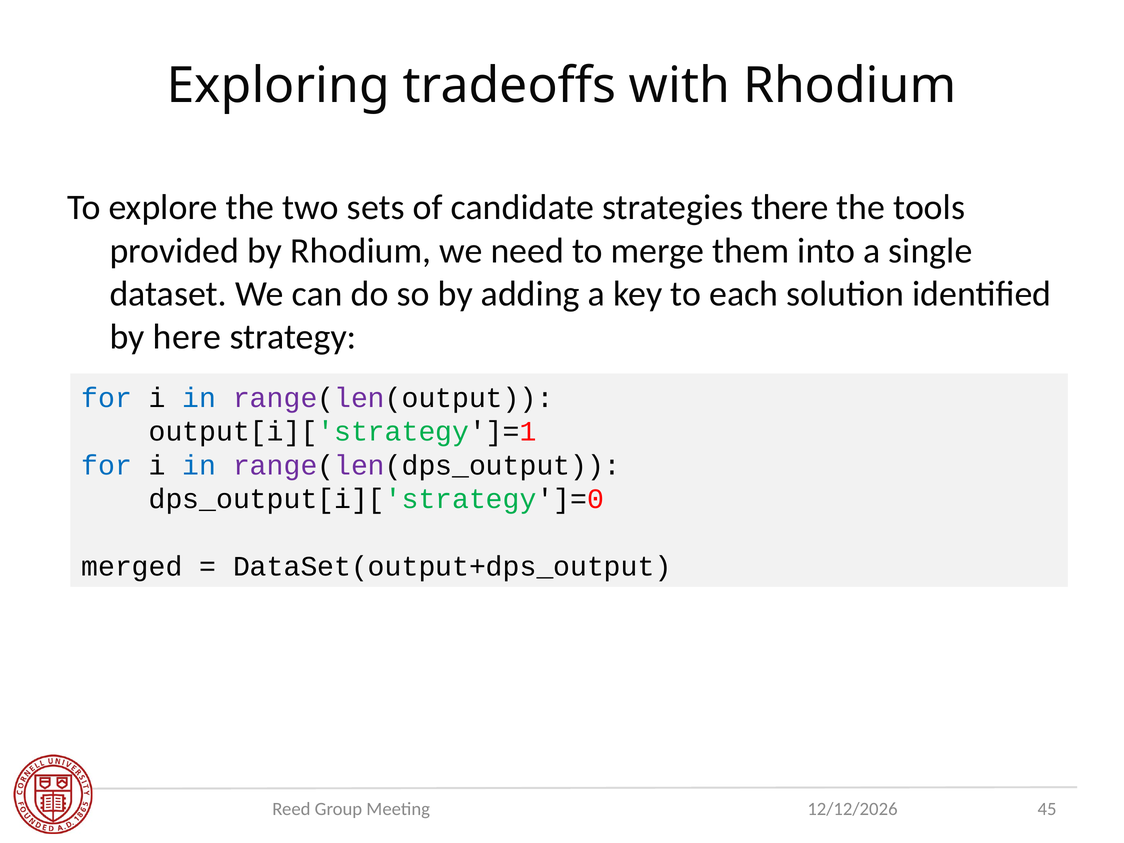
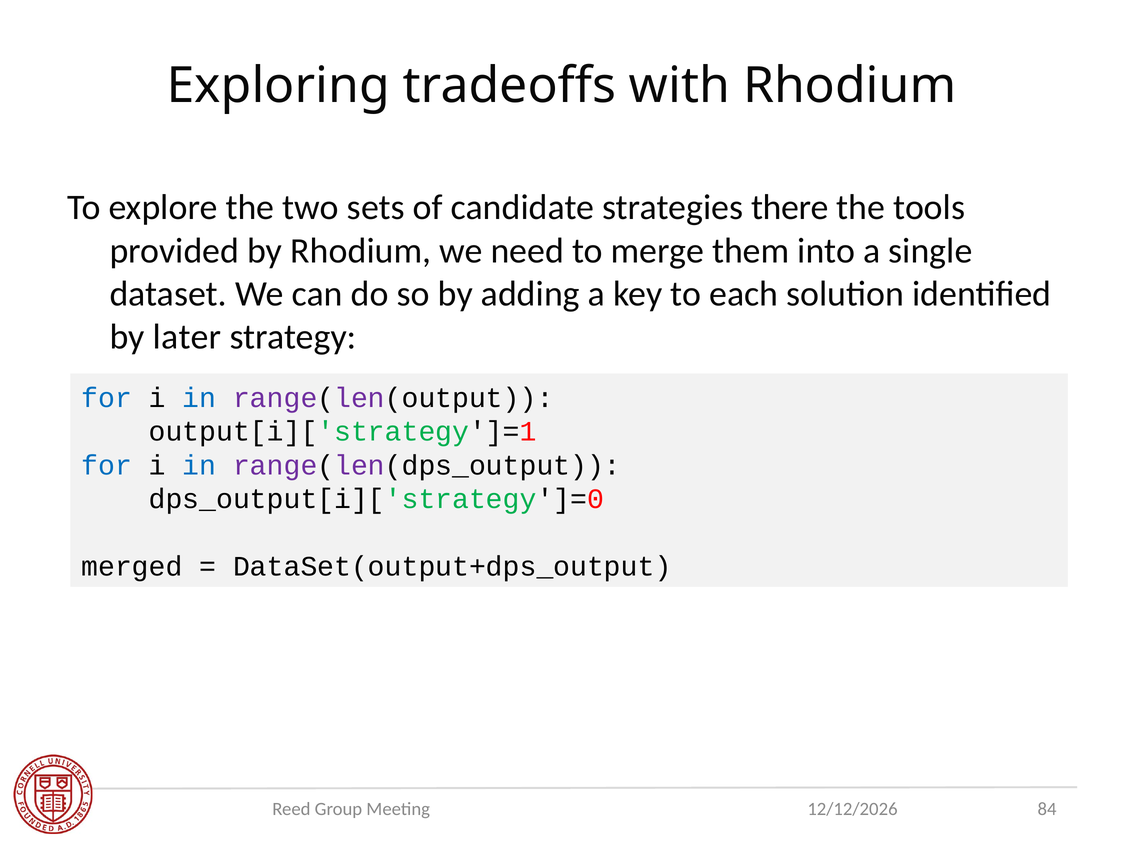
here: here -> later
45: 45 -> 84
